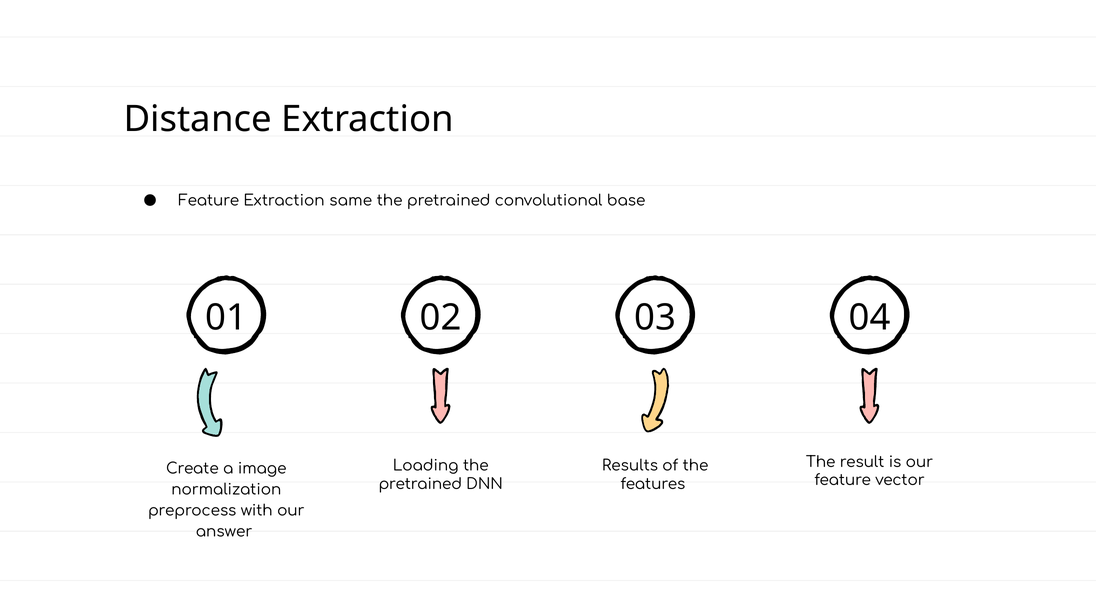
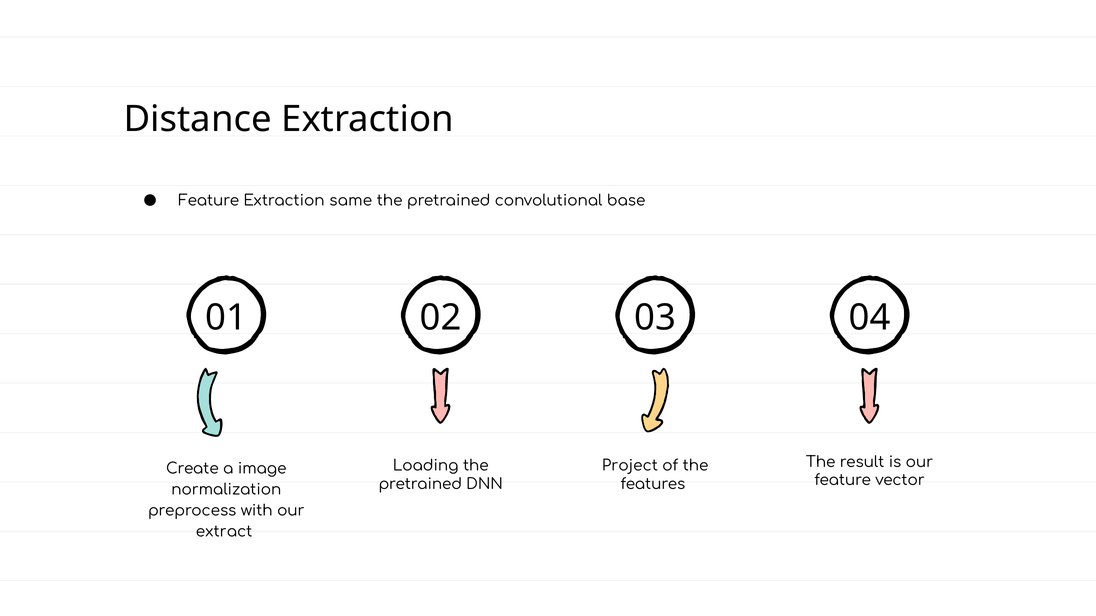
Results: Results -> Project
answer: answer -> extract
